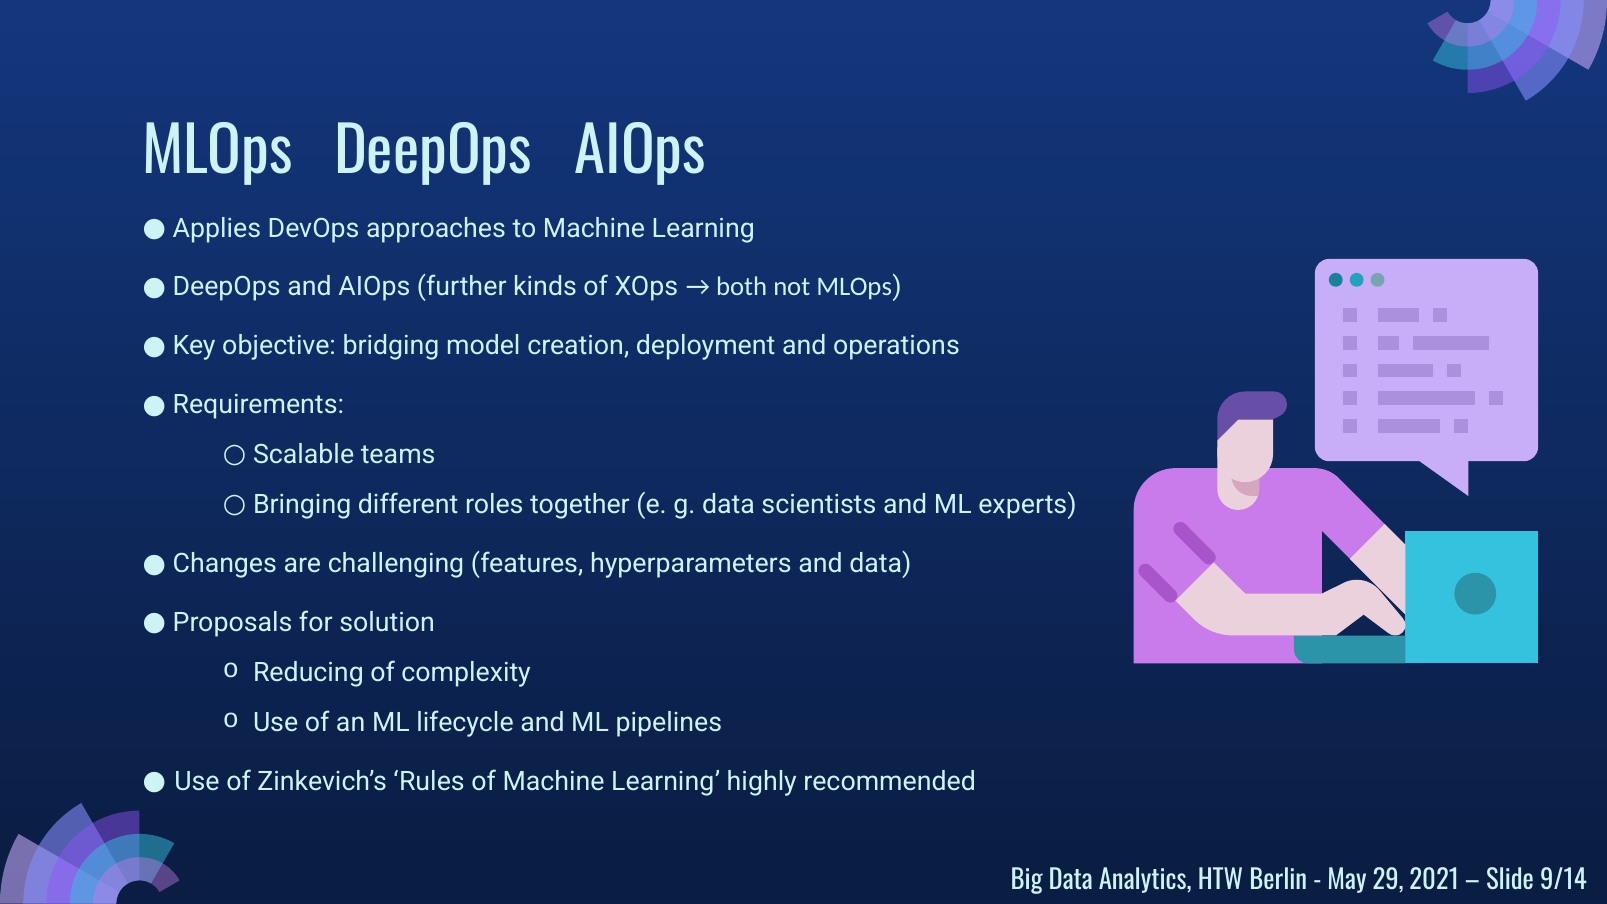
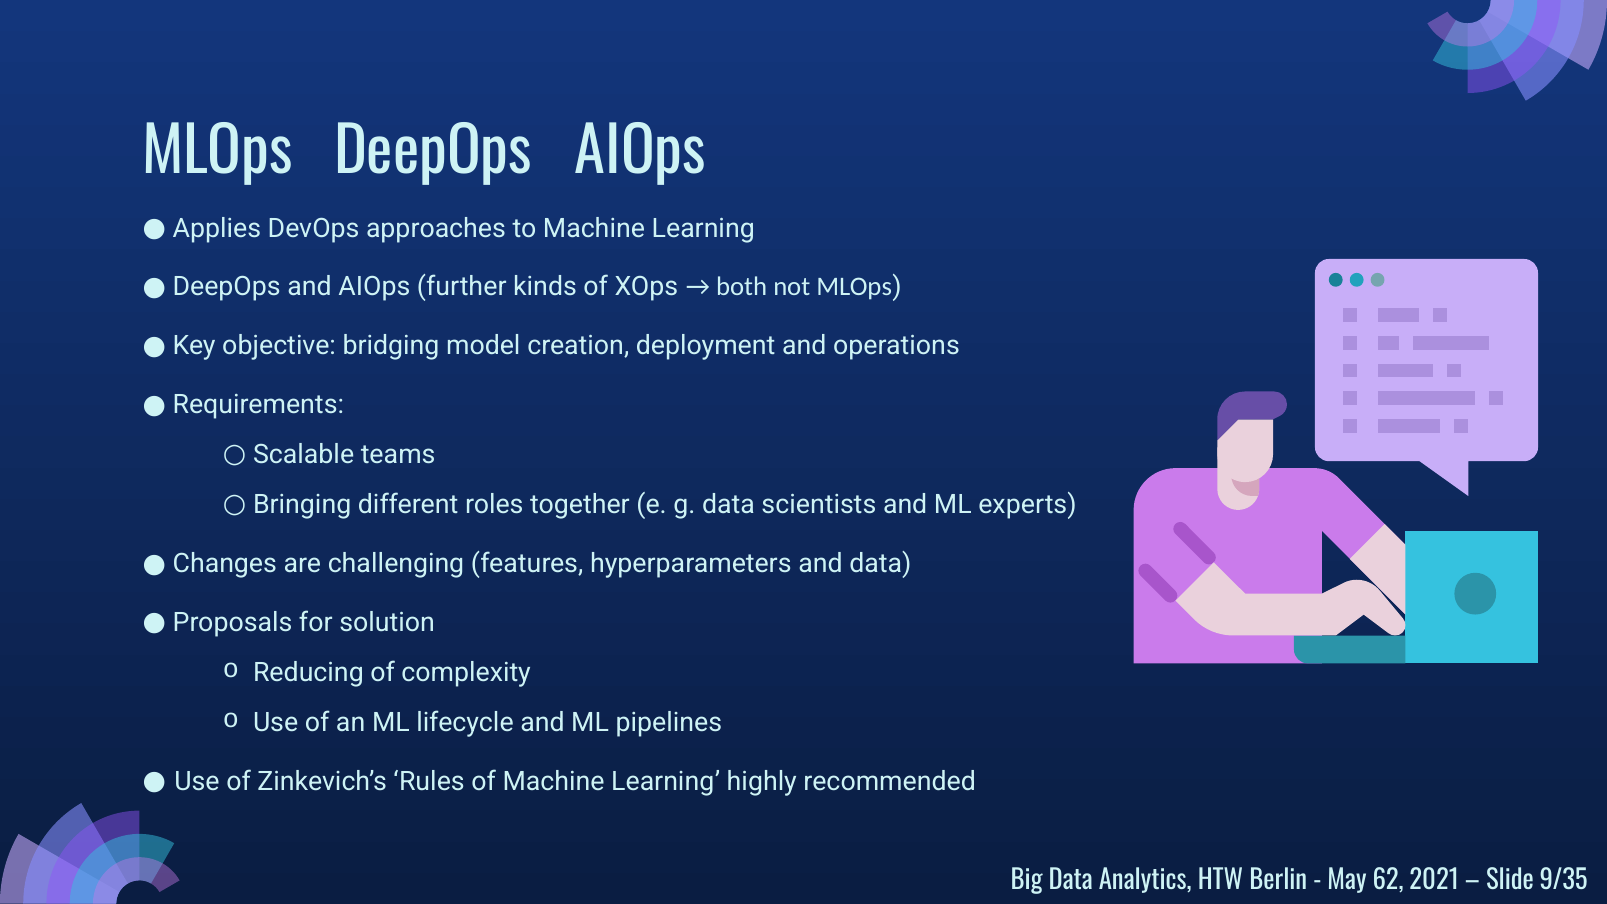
29: 29 -> 62
9/14: 9/14 -> 9/35
